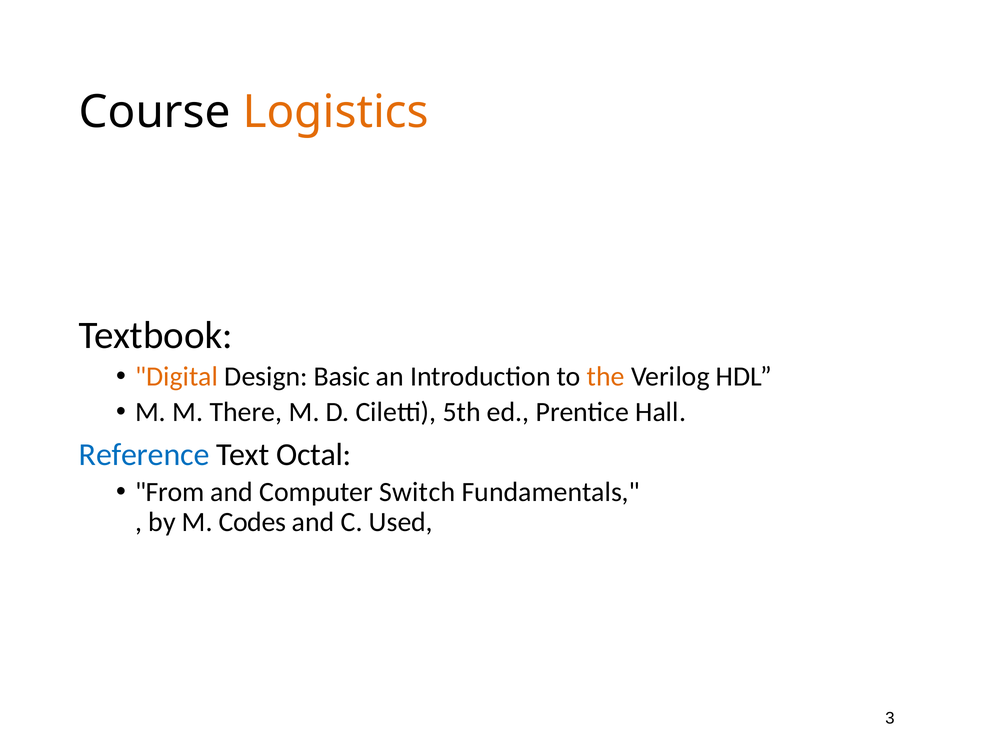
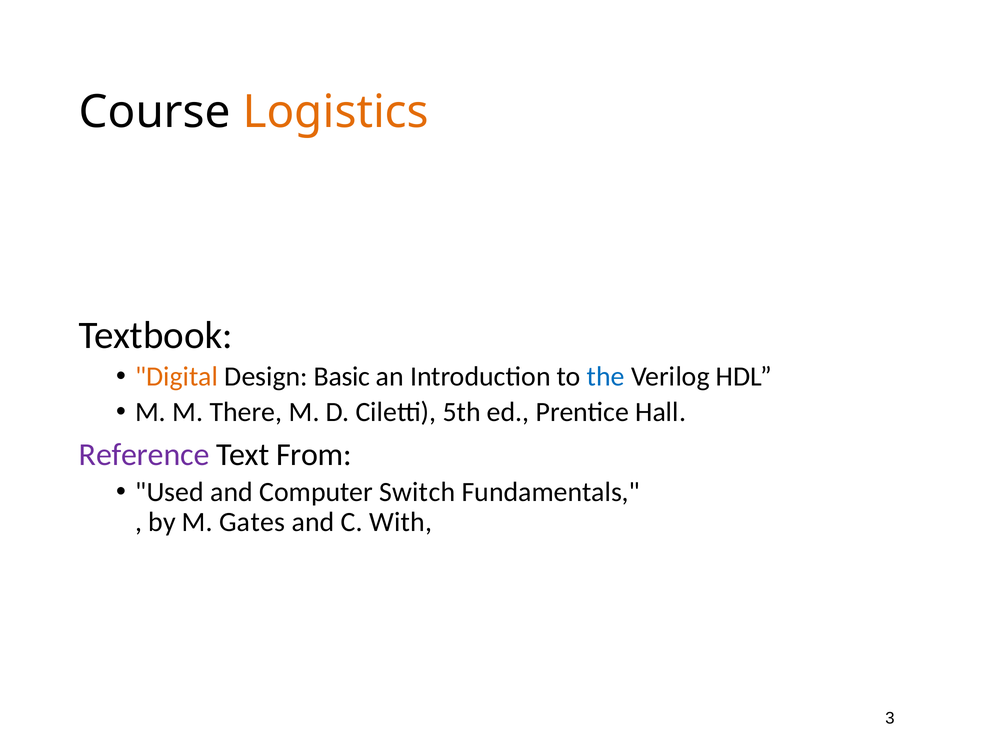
the colour: orange -> blue
Reference colour: blue -> purple
Octal: Octal -> From
From: From -> Used
Codes: Codes -> Gates
Used: Used -> With
